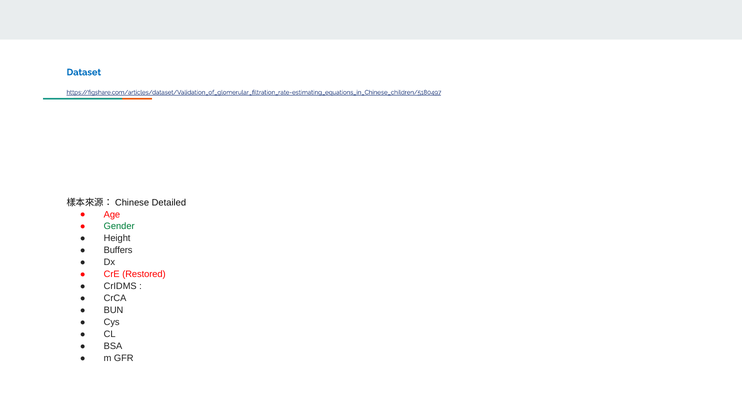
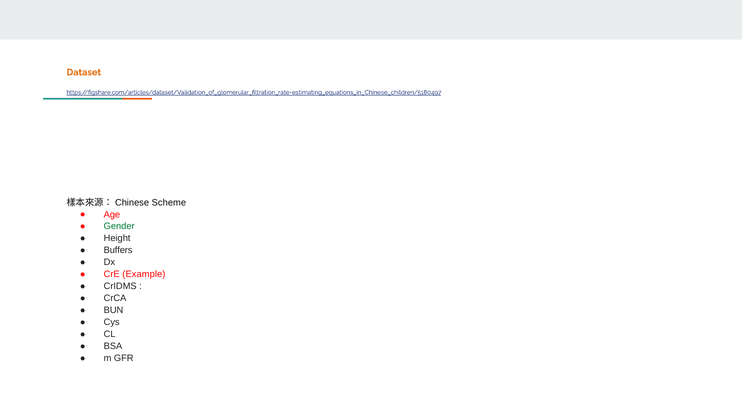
Dataset colour: blue -> orange
Detailed: Detailed -> Scheme
Restored: Restored -> Example
